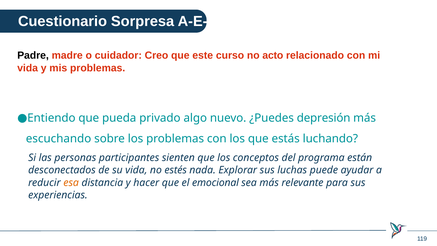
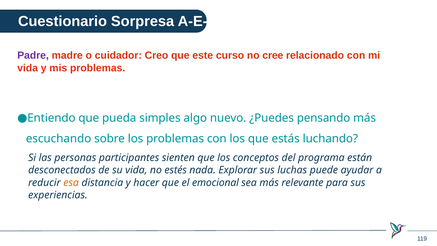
Padre colour: black -> purple
acto: acto -> cree
privado: privado -> simples
depresión: depresión -> pensando
